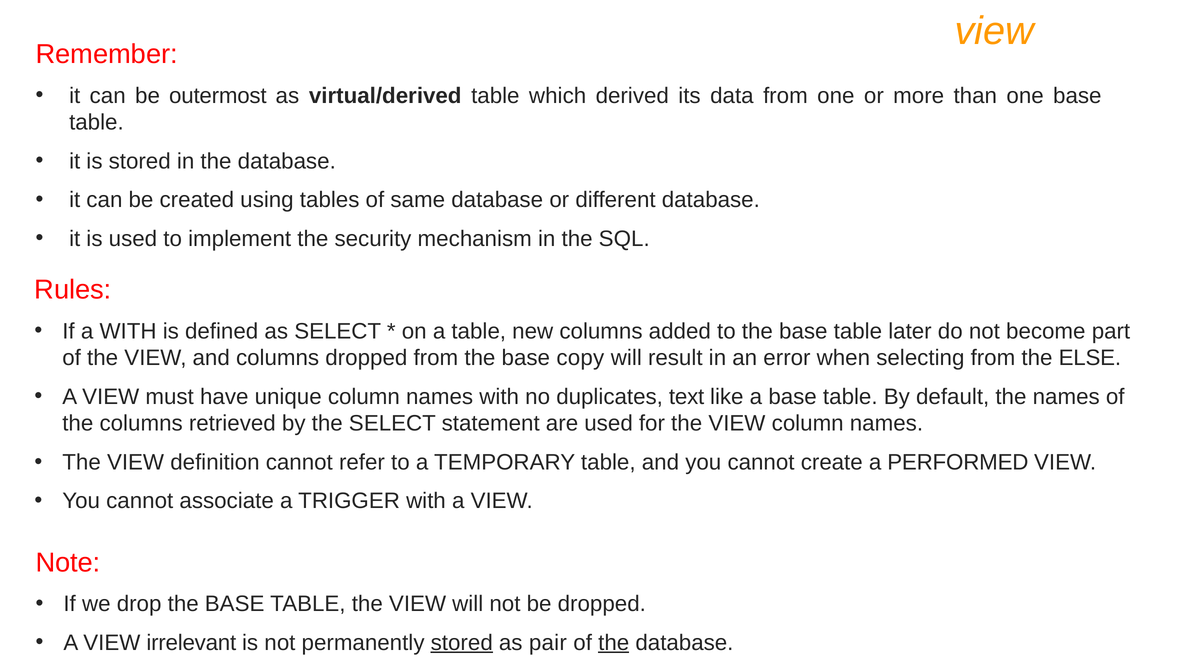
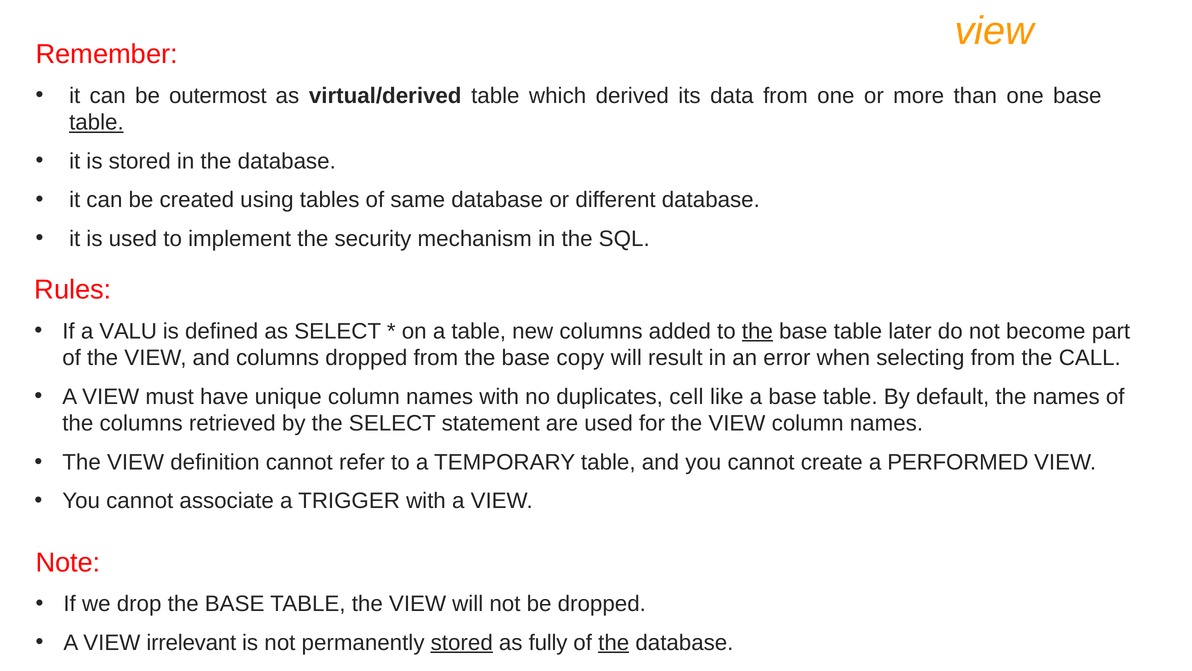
table at (96, 122) underline: none -> present
a WITH: WITH -> VALU
the at (757, 331) underline: none -> present
ELSE: ELSE -> CALL
text: text -> cell
pair: pair -> fully
